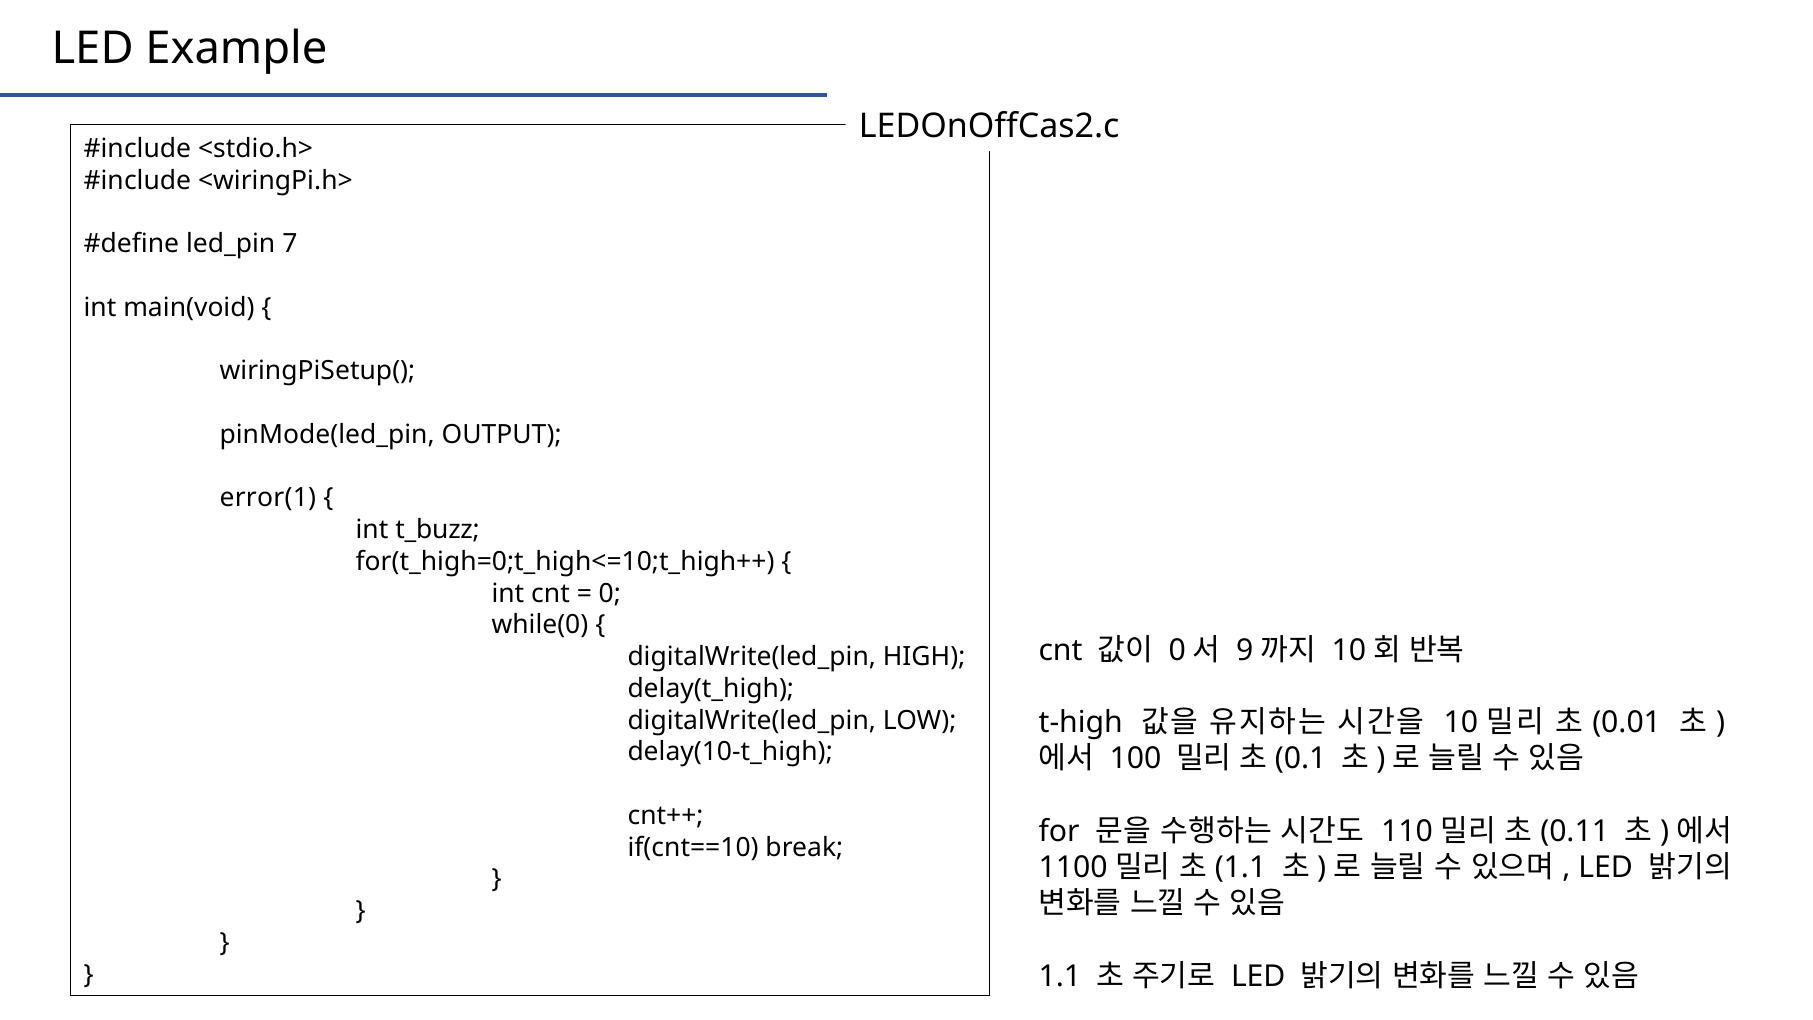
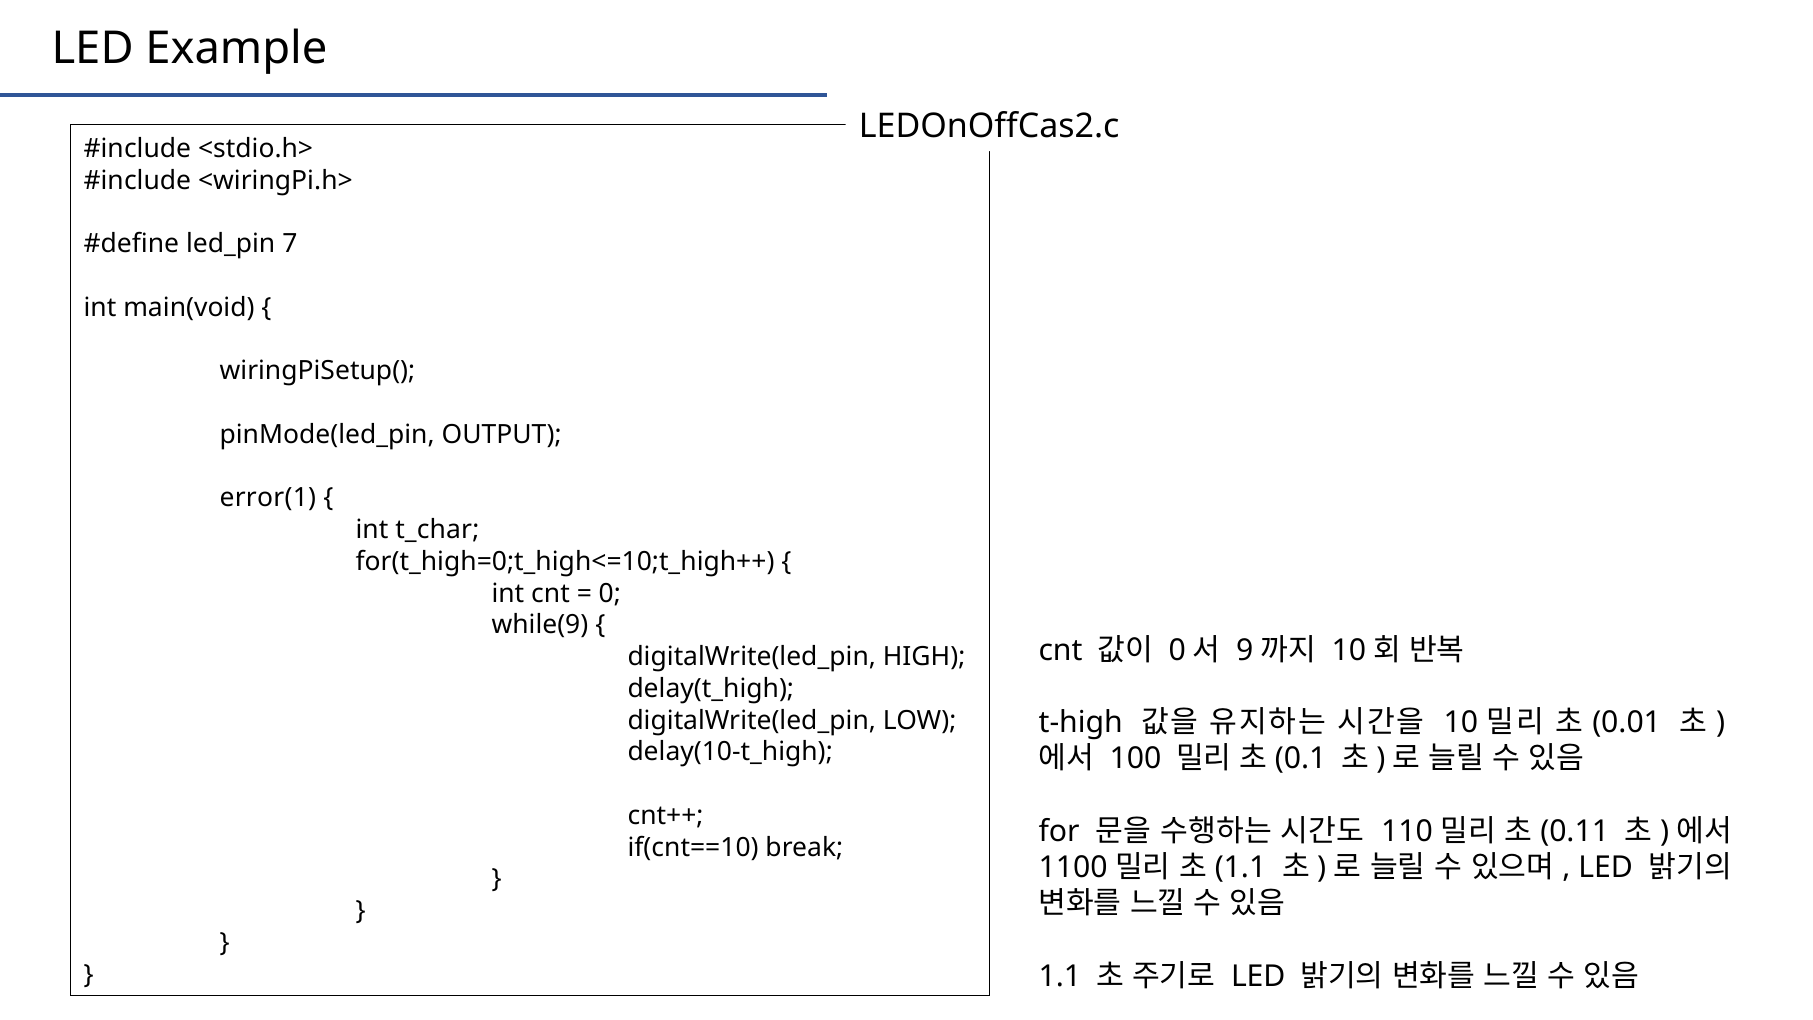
t_buzz: t_buzz -> t_char
while(0: while(0 -> while(9
